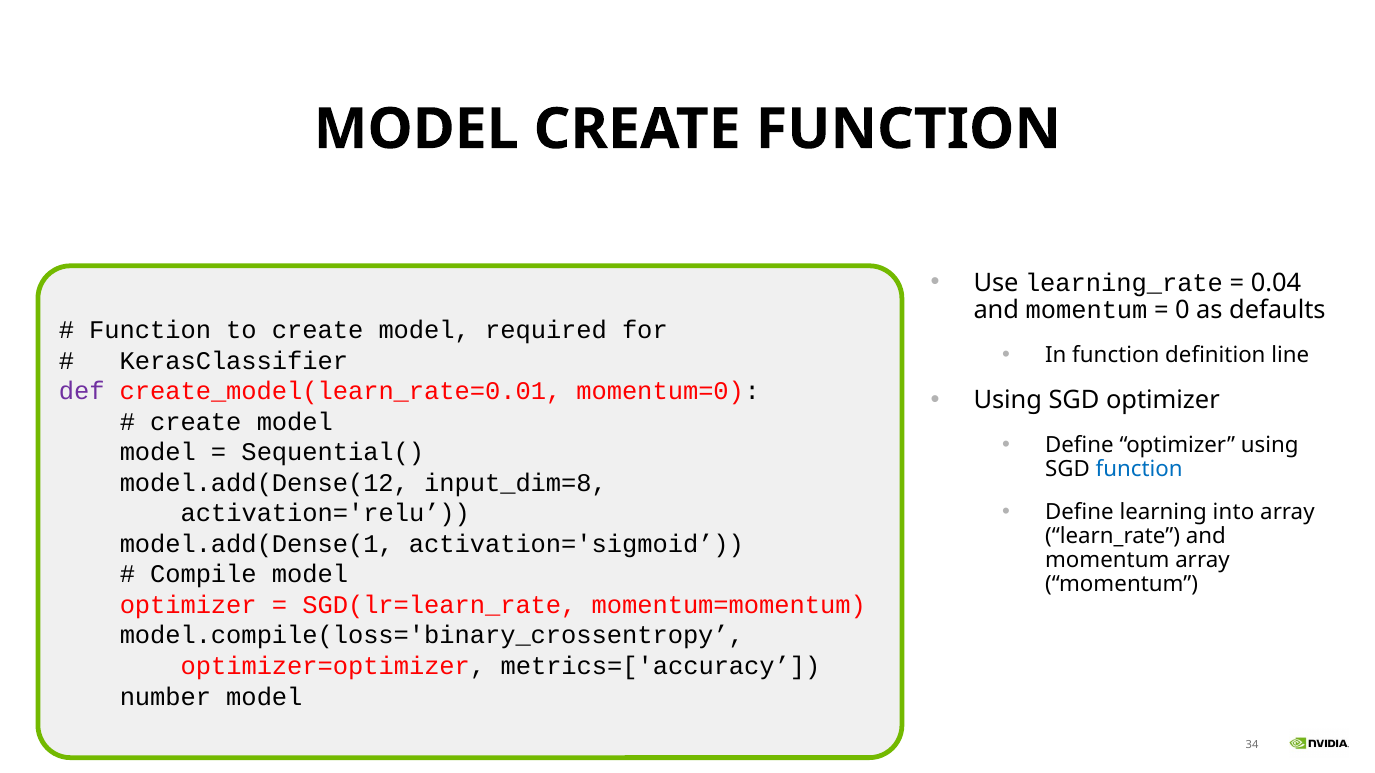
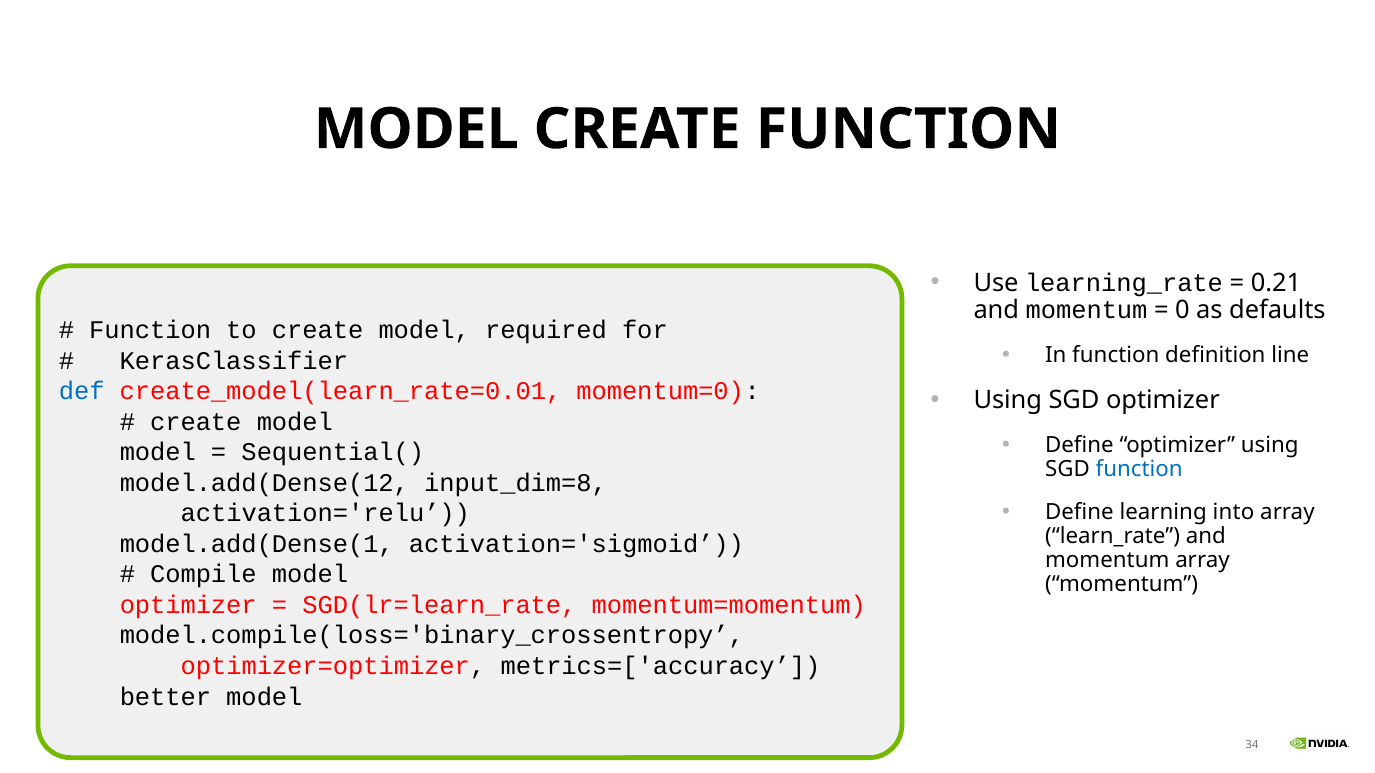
0.04: 0.04 -> 0.21
def colour: purple -> blue
number: number -> better
